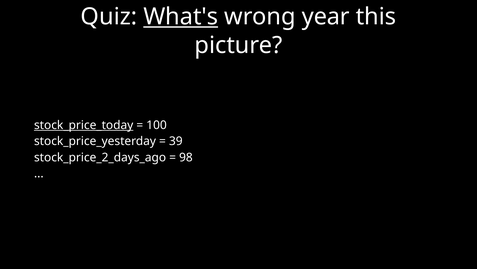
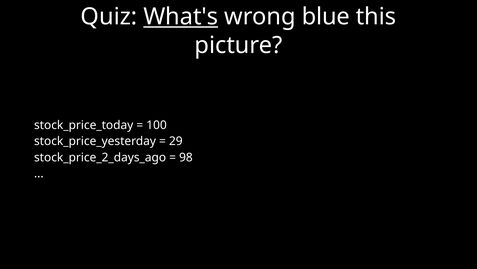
year: year -> blue
stock_price_today underline: present -> none
39: 39 -> 29
